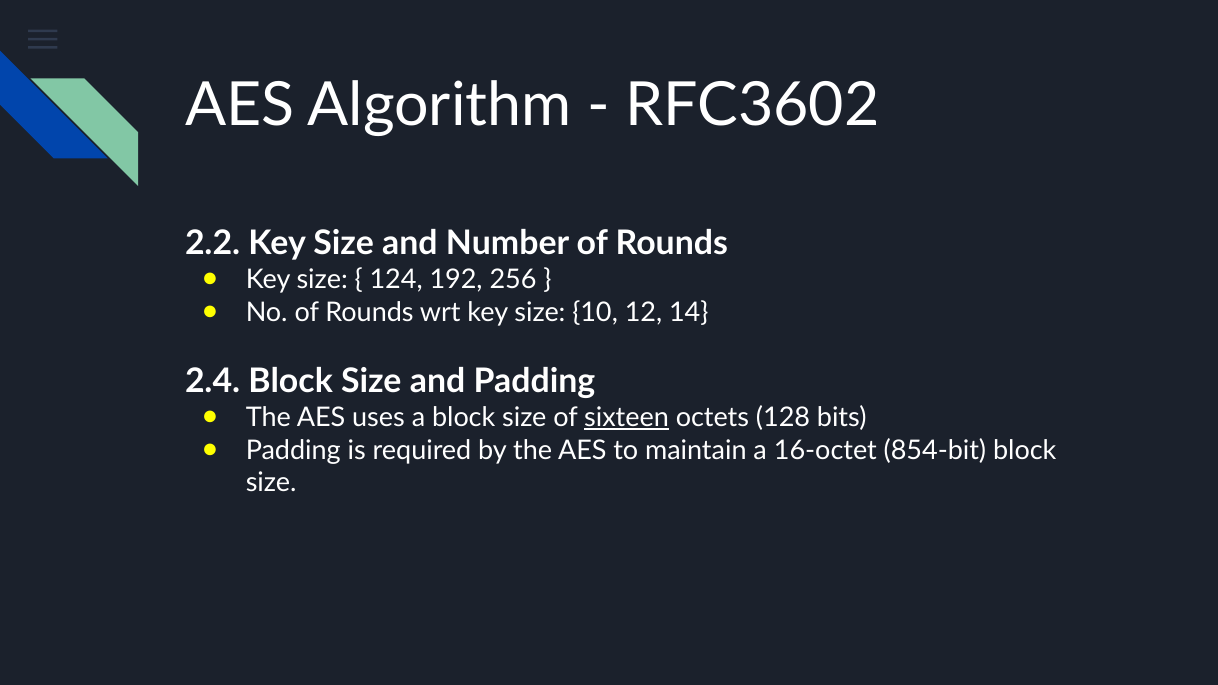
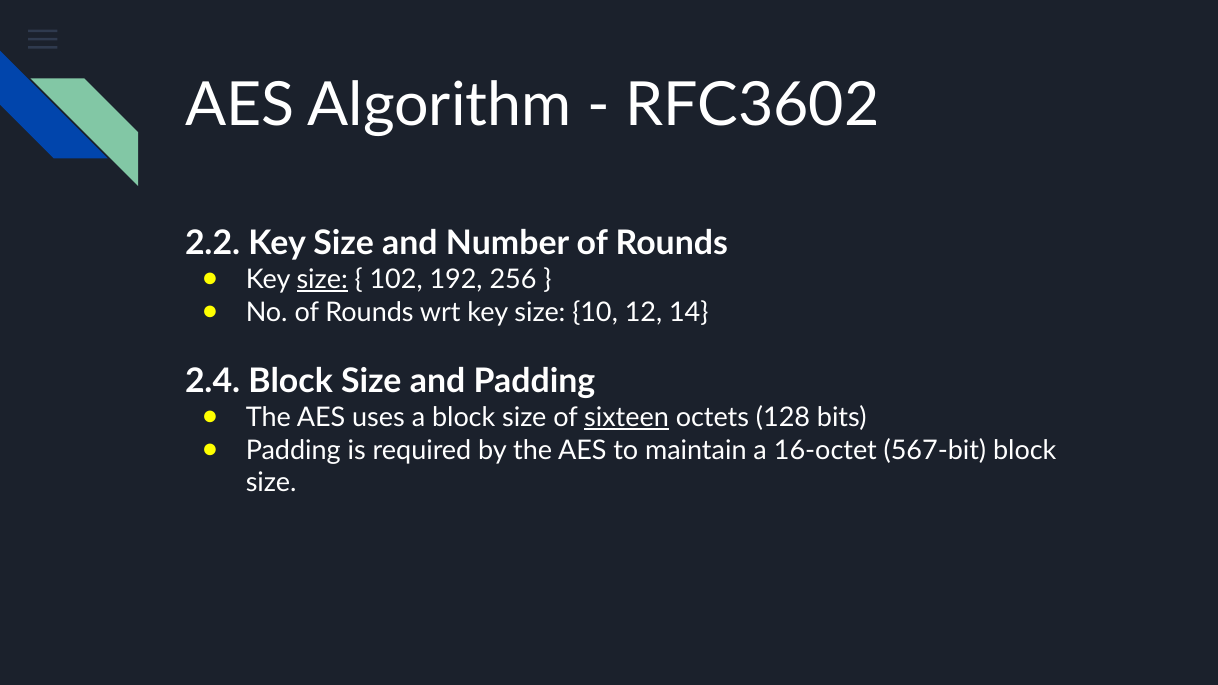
size at (322, 280) underline: none -> present
124: 124 -> 102
854-bit: 854-bit -> 567-bit
